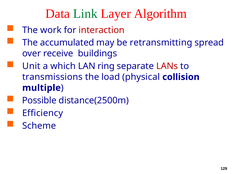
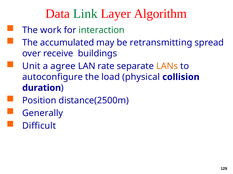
interaction colour: red -> green
which: which -> agree
ring: ring -> rate
LANs colour: red -> orange
transmissions: transmissions -> autoconfigure
multiple: multiple -> duration
Possible: Possible -> Position
Efficiency: Efficiency -> Generally
Scheme: Scheme -> Difficult
